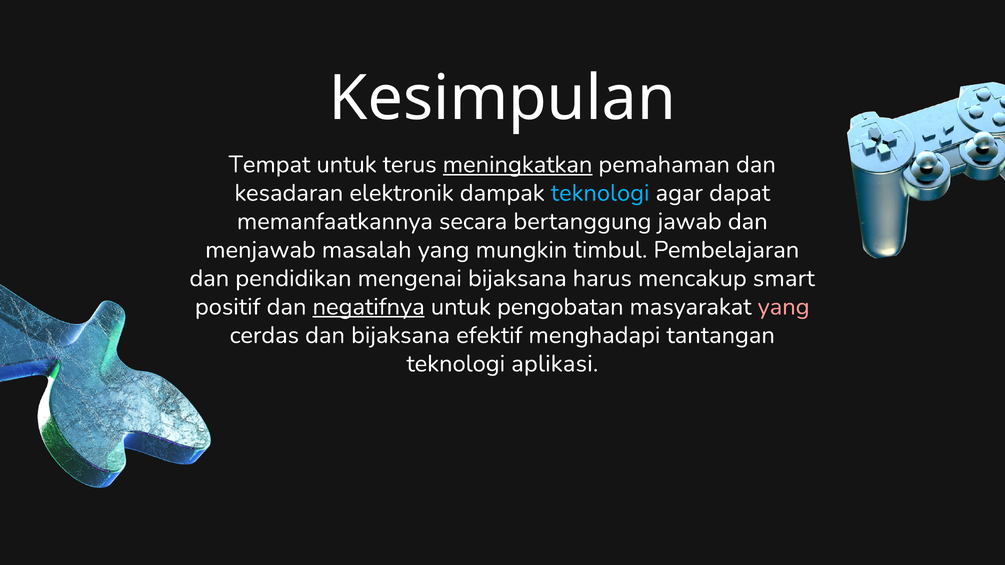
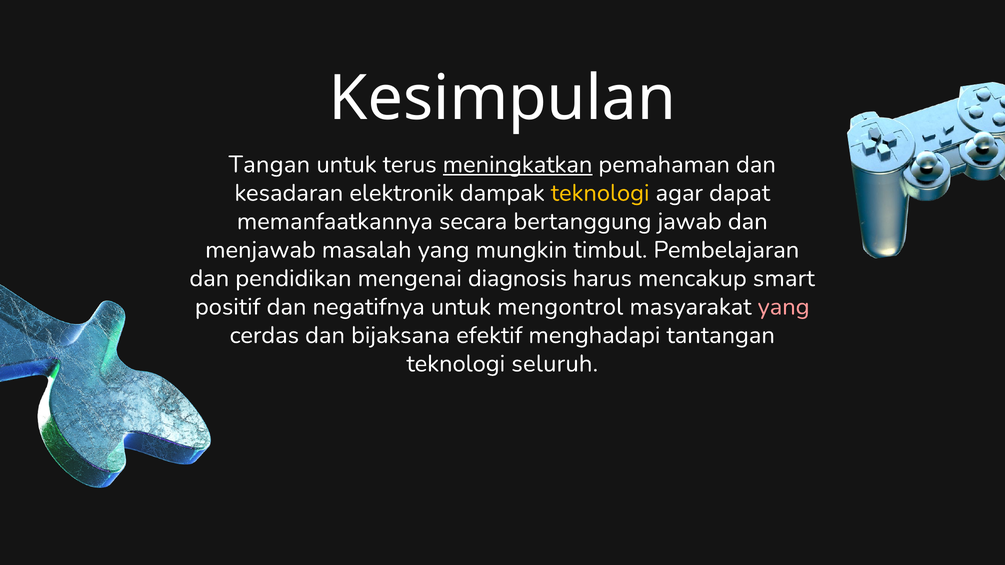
Tempat: Tempat -> Tangan
teknologi at (600, 193) colour: light blue -> yellow
mengenai bijaksana: bijaksana -> diagnosis
negatifnya underline: present -> none
pengobatan: pengobatan -> mengontrol
aplikasi: aplikasi -> seluruh
